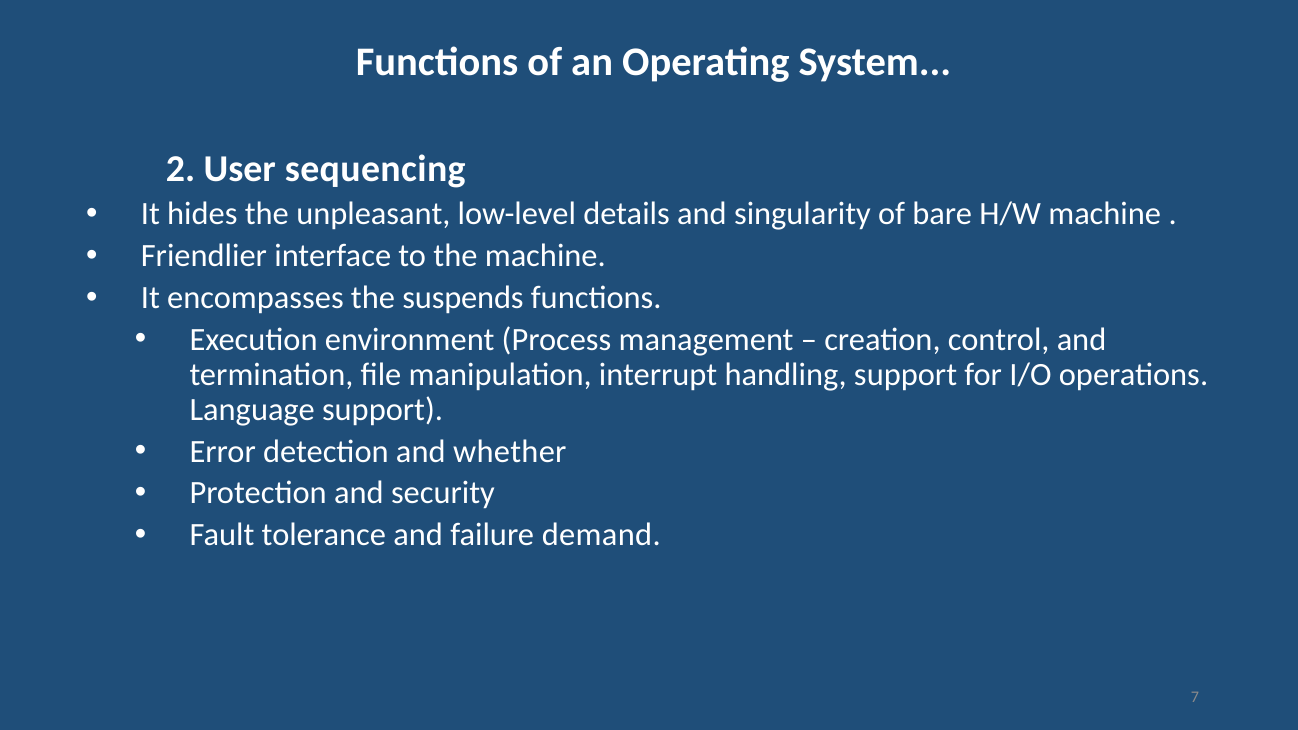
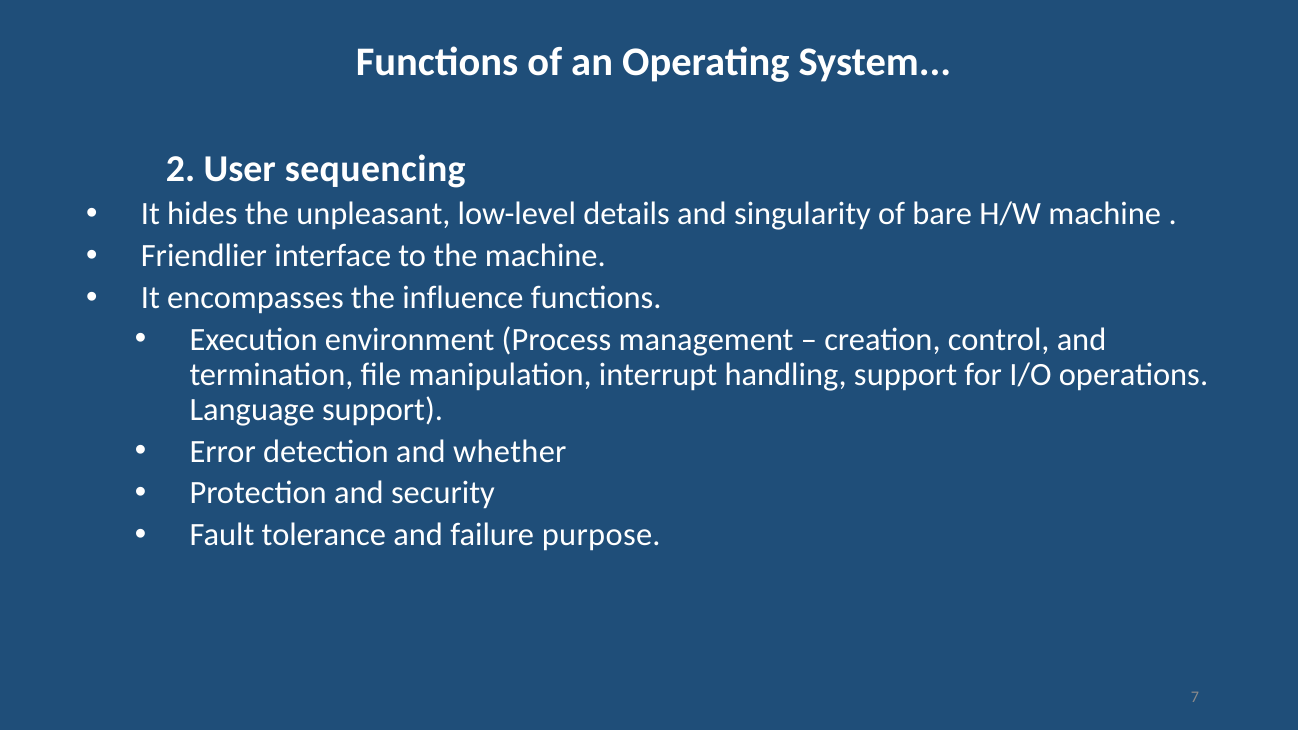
suspends: suspends -> influence
demand: demand -> purpose
